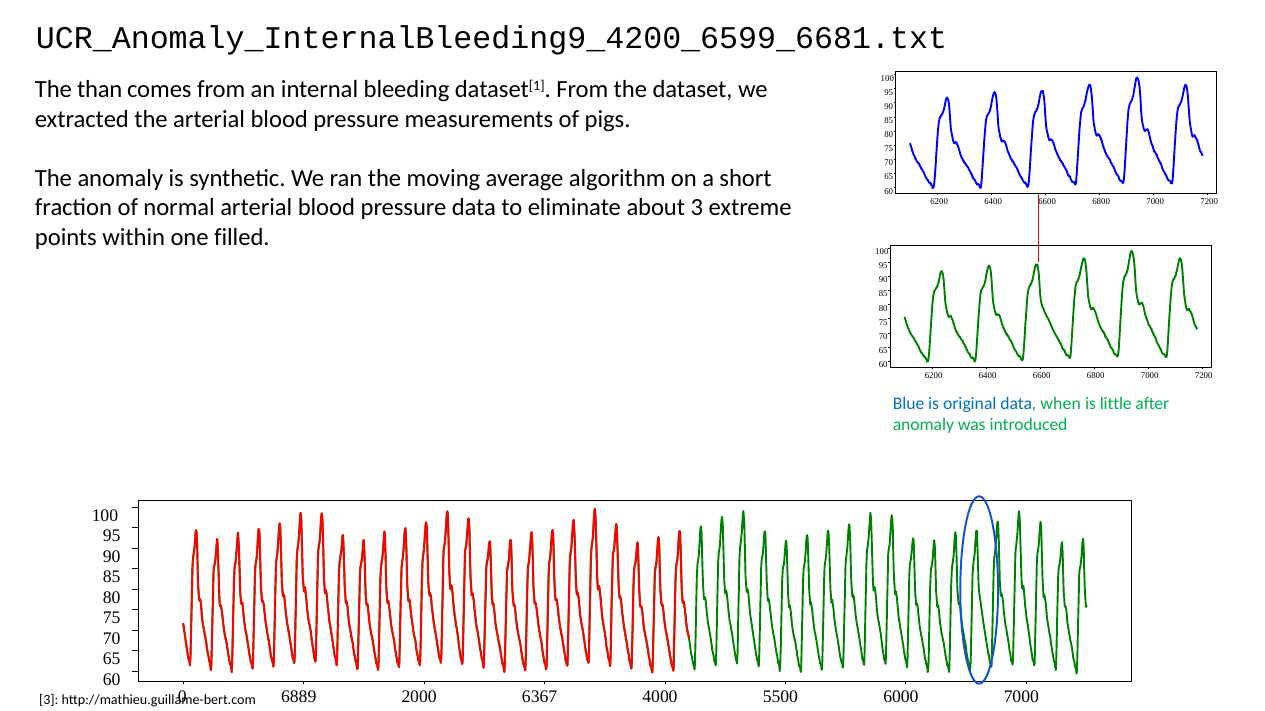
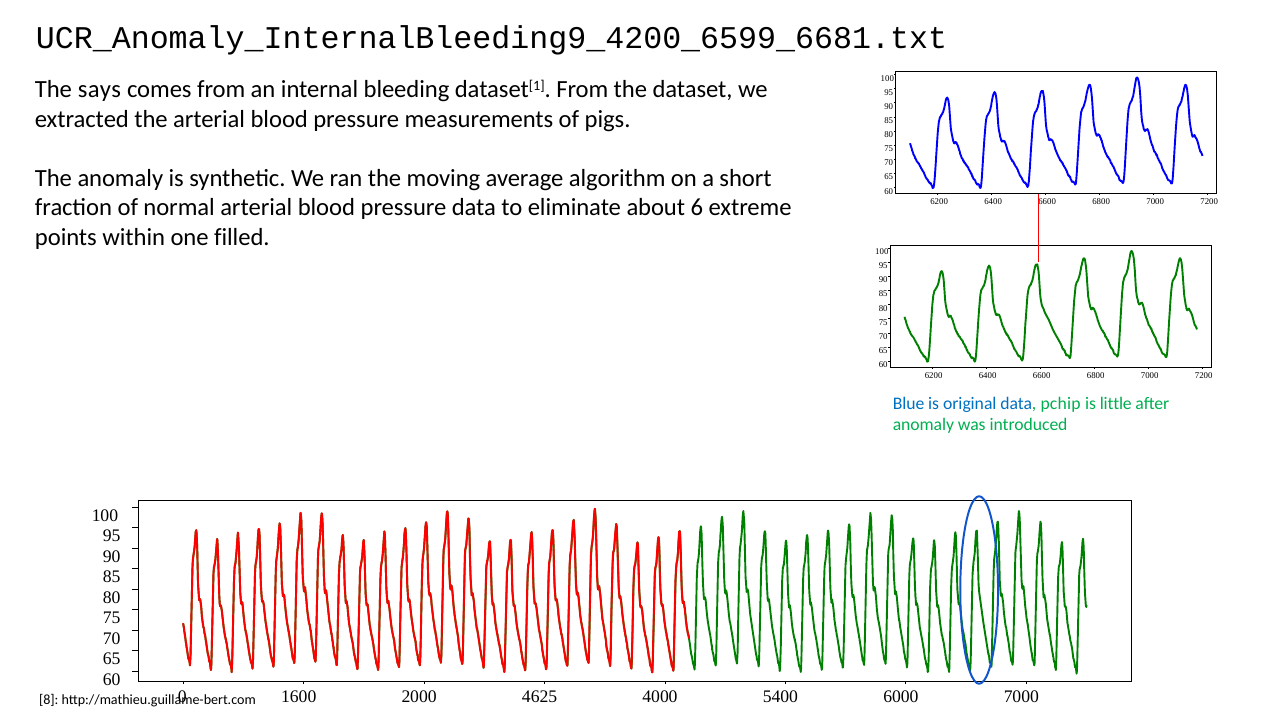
than: than -> says
about 3: 3 -> 6
when: when -> pchip
6889: 6889 -> 1600
6367: 6367 -> 4625
5500: 5500 -> 5400
3 at (49, 700): 3 -> 8
